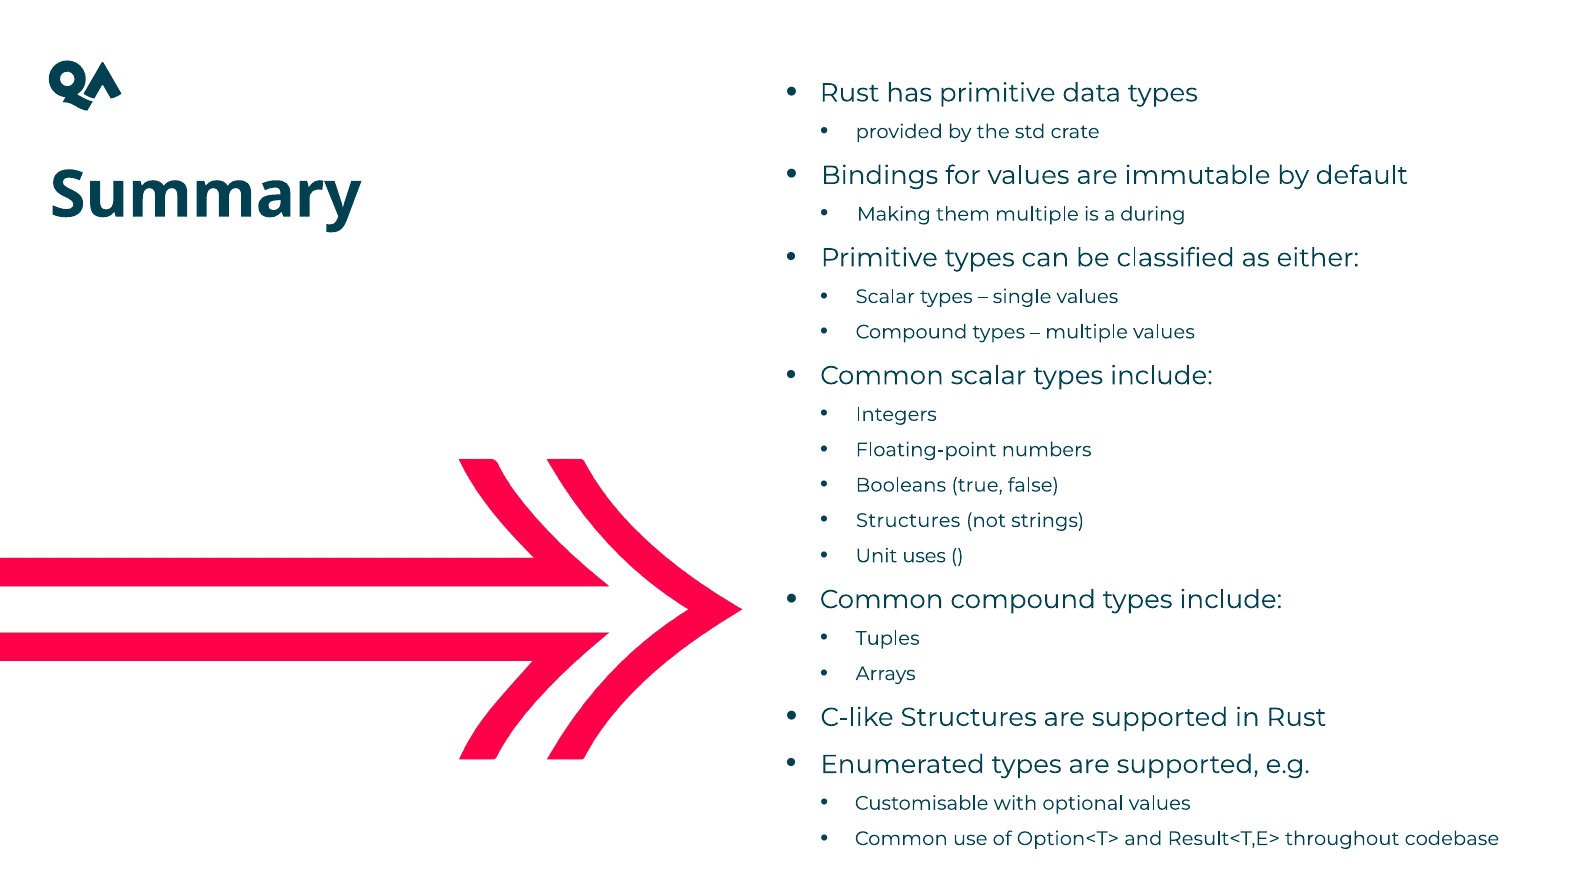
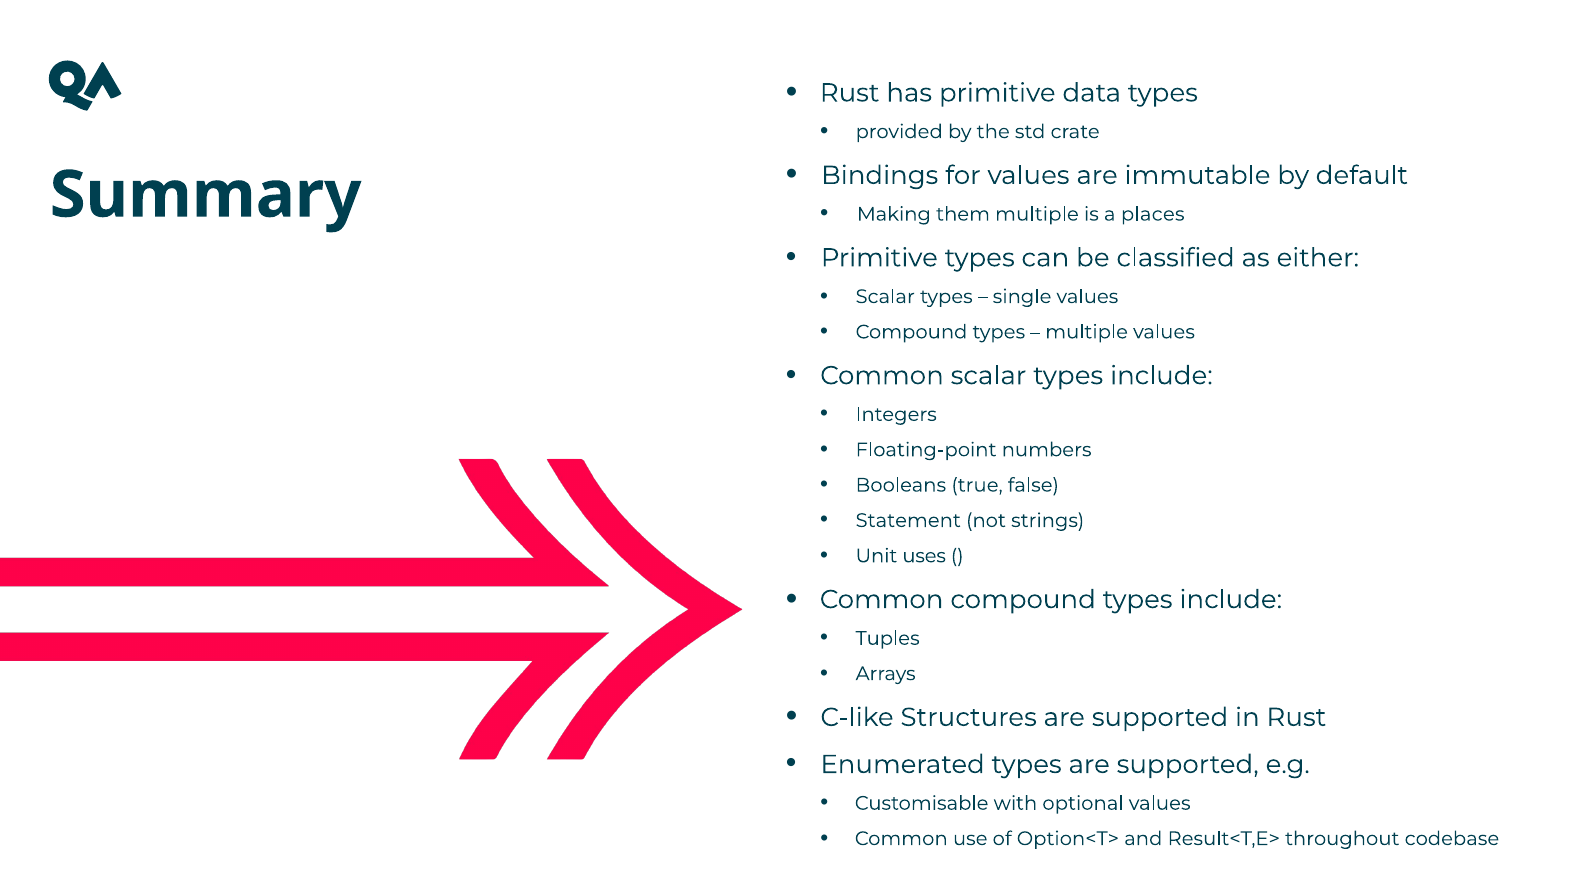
during: during -> places
Structures at (908, 521): Structures -> Statement
